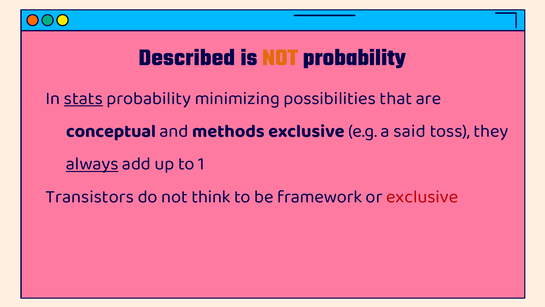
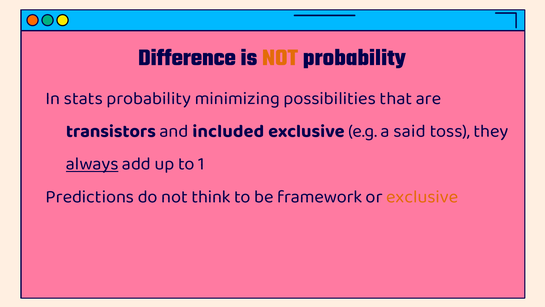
Described: Described -> Difference
stats underline: present -> none
conceptual: conceptual -> transistors
methods: methods -> included
Transistors: Transistors -> Predictions
exclusive at (422, 196) colour: red -> orange
